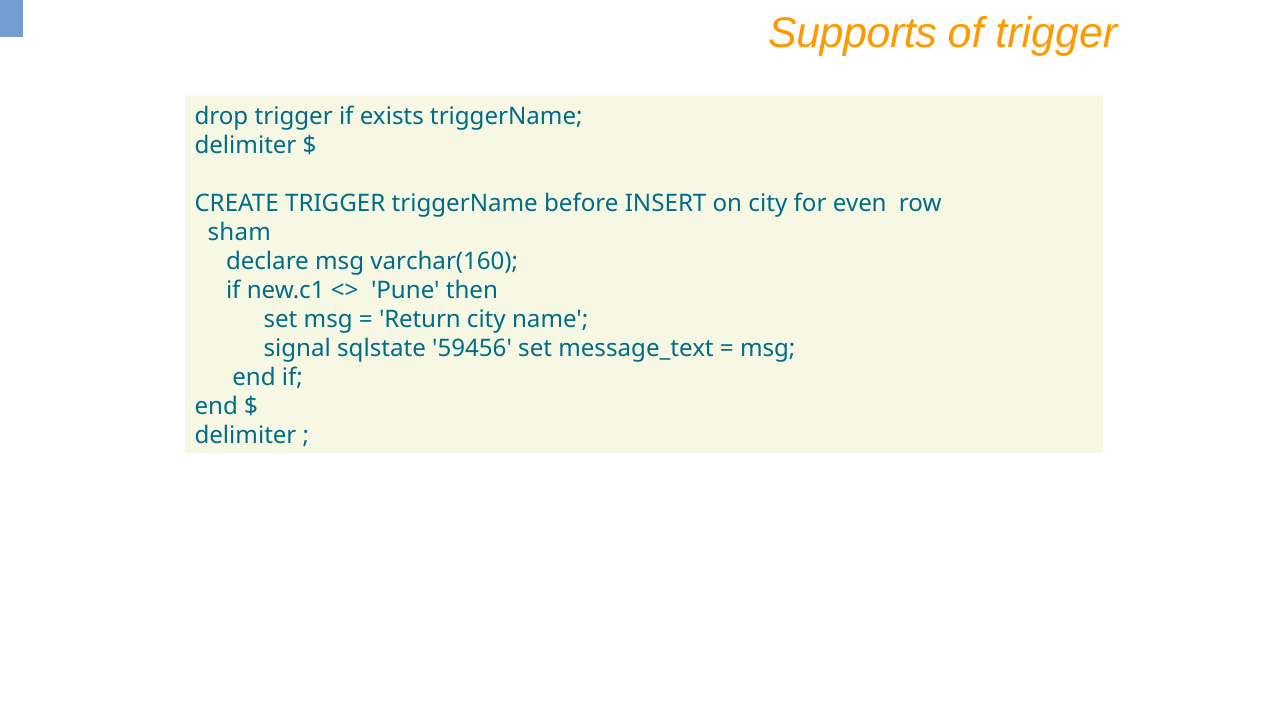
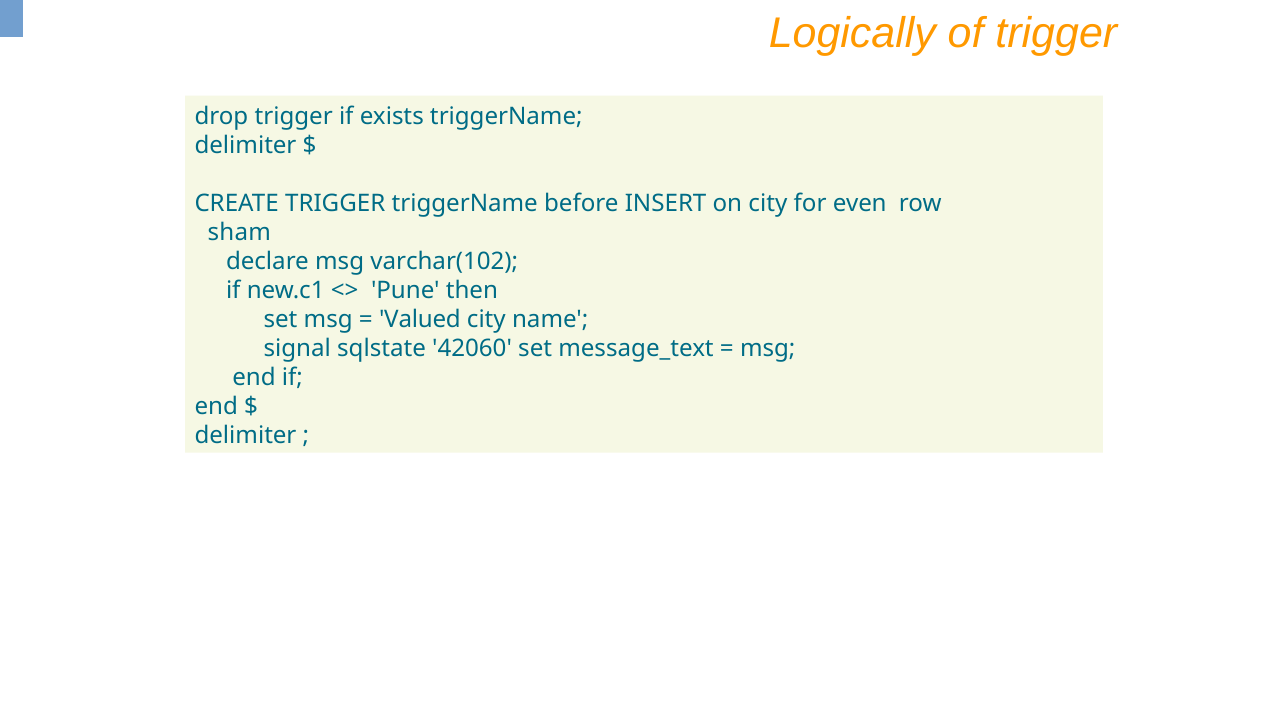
Supports: Supports -> Logically
varchar(160: varchar(160 -> varchar(102
Return: Return -> Valued
59456: 59456 -> 42060
